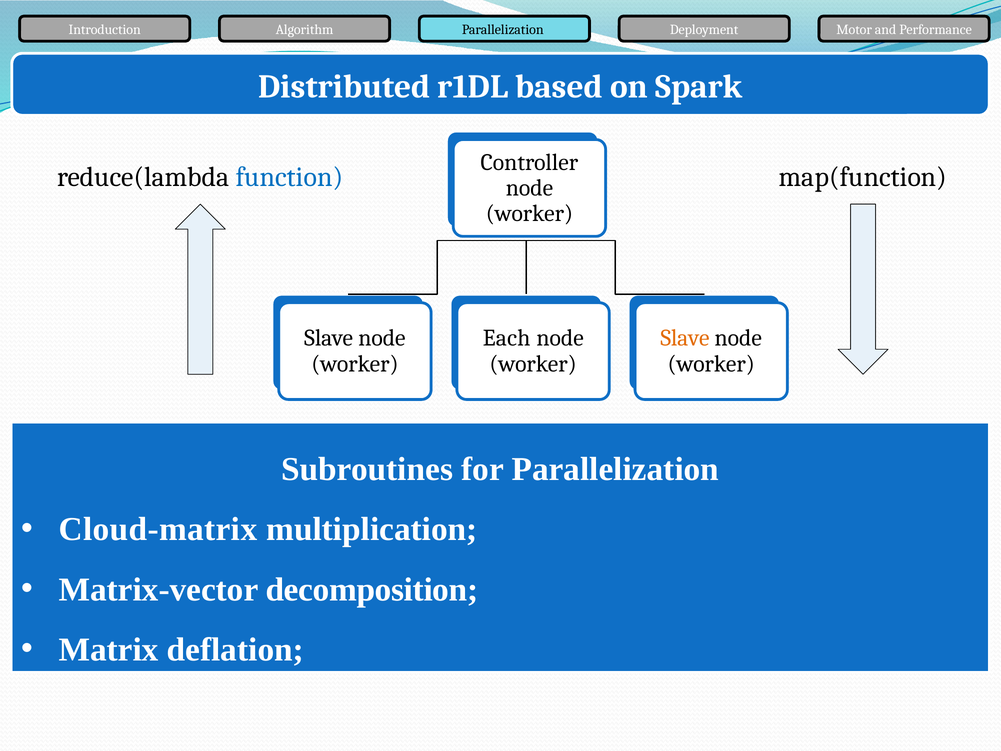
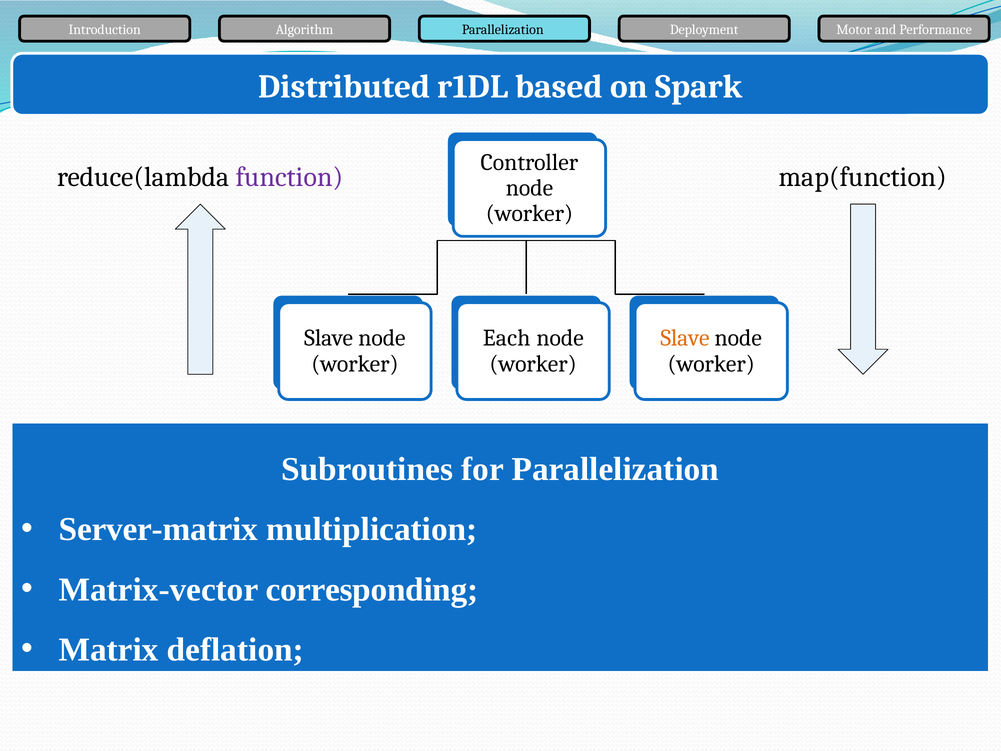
function colour: blue -> purple
Cloud-matrix: Cloud-matrix -> Server-matrix
decomposition: decomposition -> corresponding
